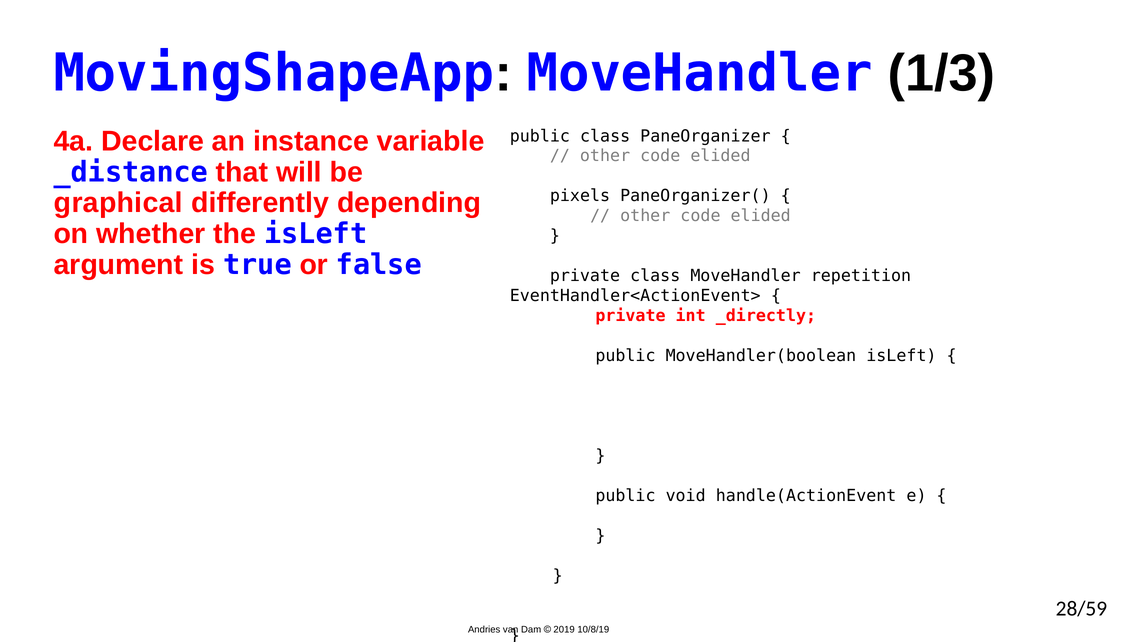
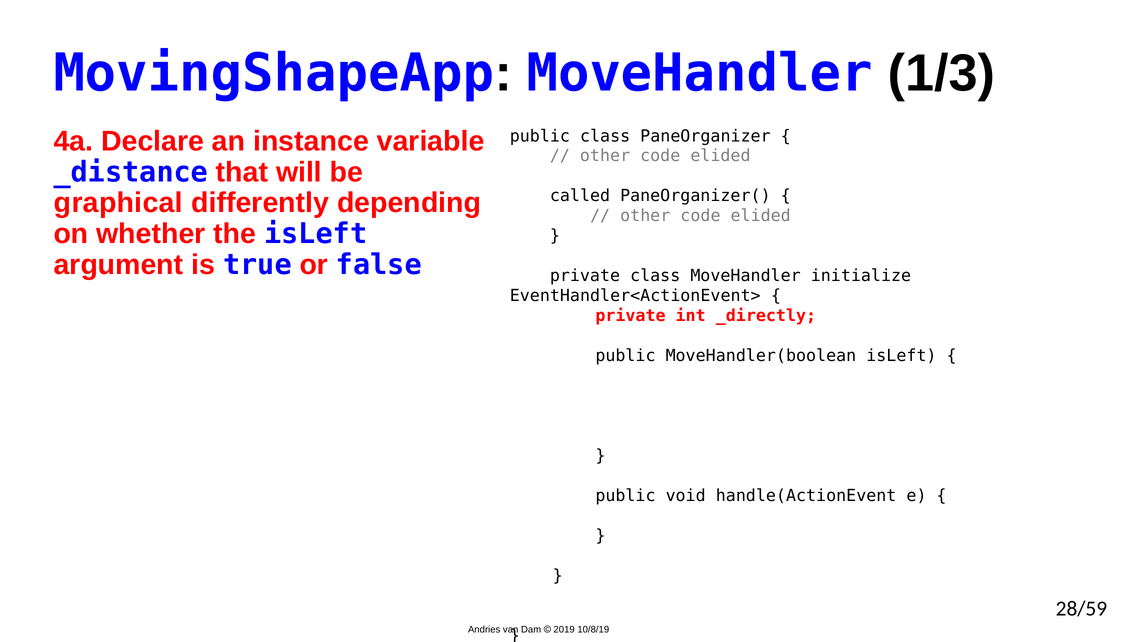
pixels: pixels -> called
repetition: repetition -> initialize
